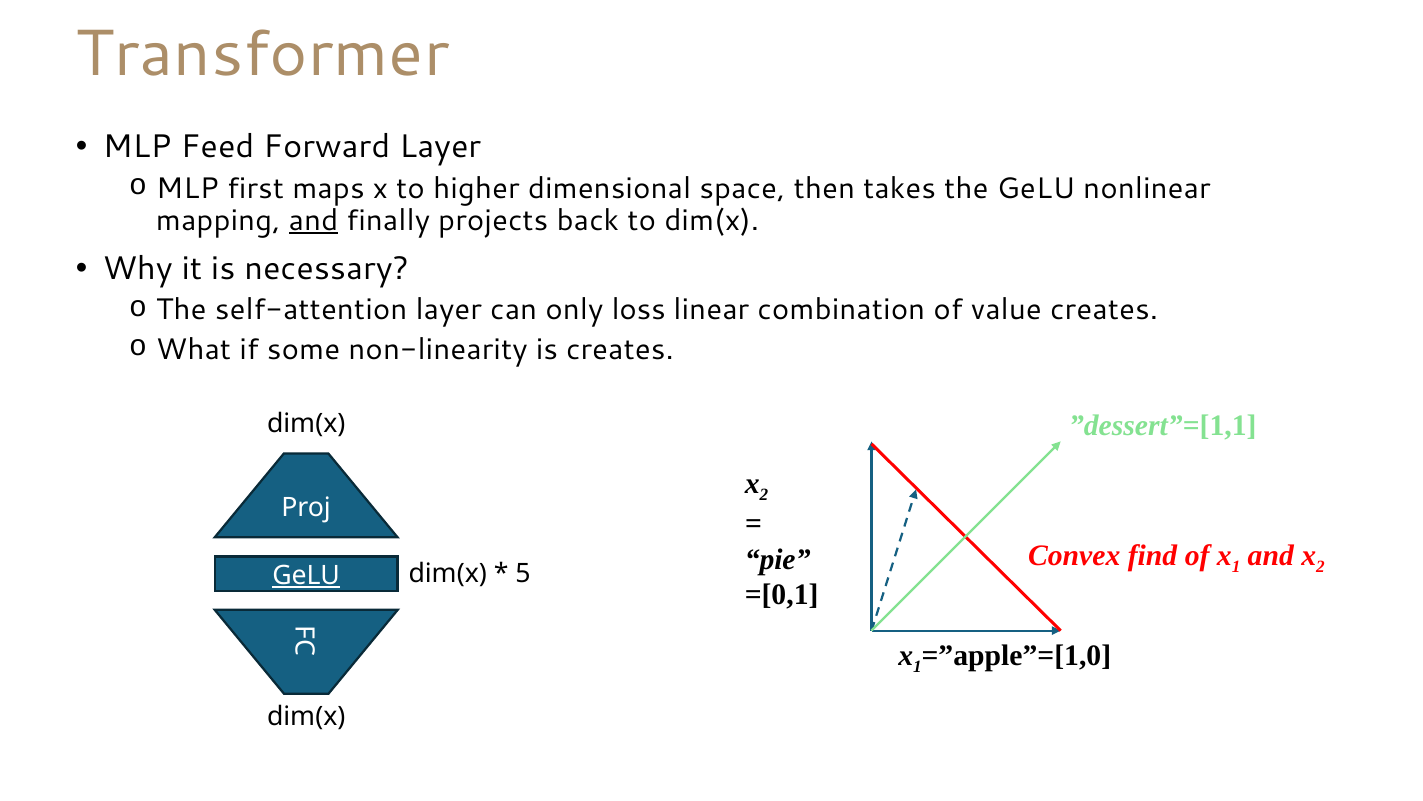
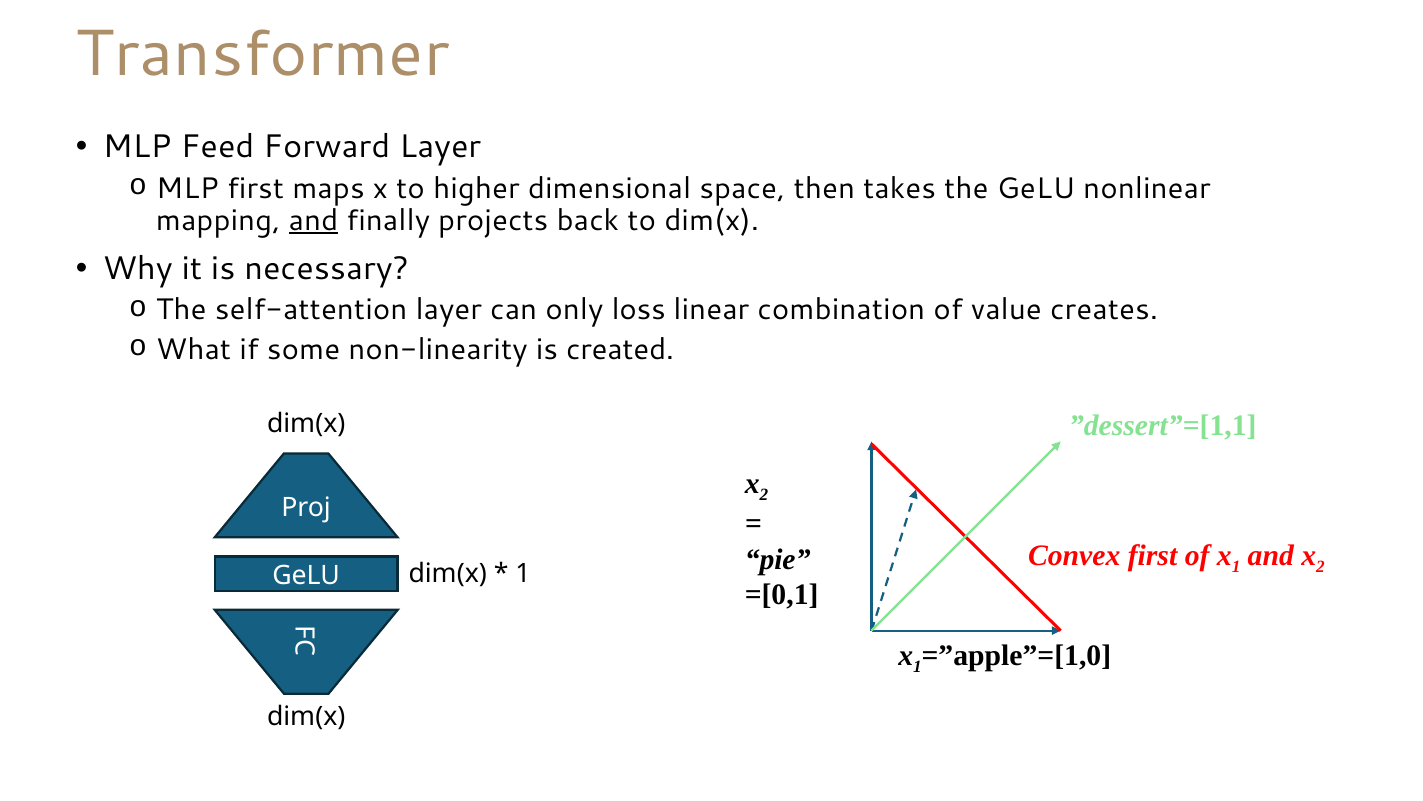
is creates: creates -> created
Convex find: find -> first
5 at (523, 574): 5 -> 1
GeLU at (306, 575) underline: present -> none
